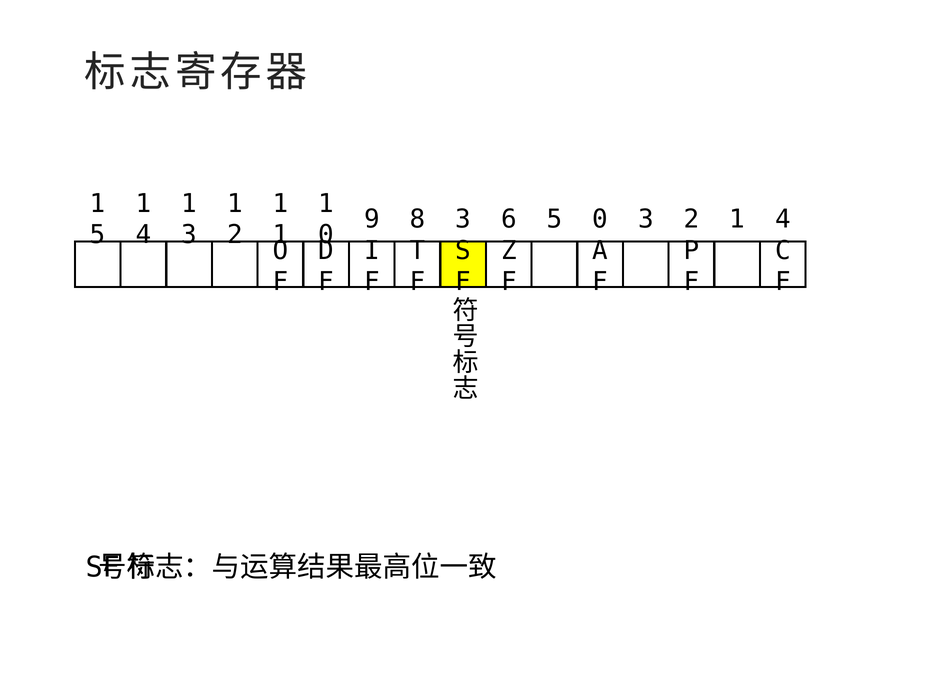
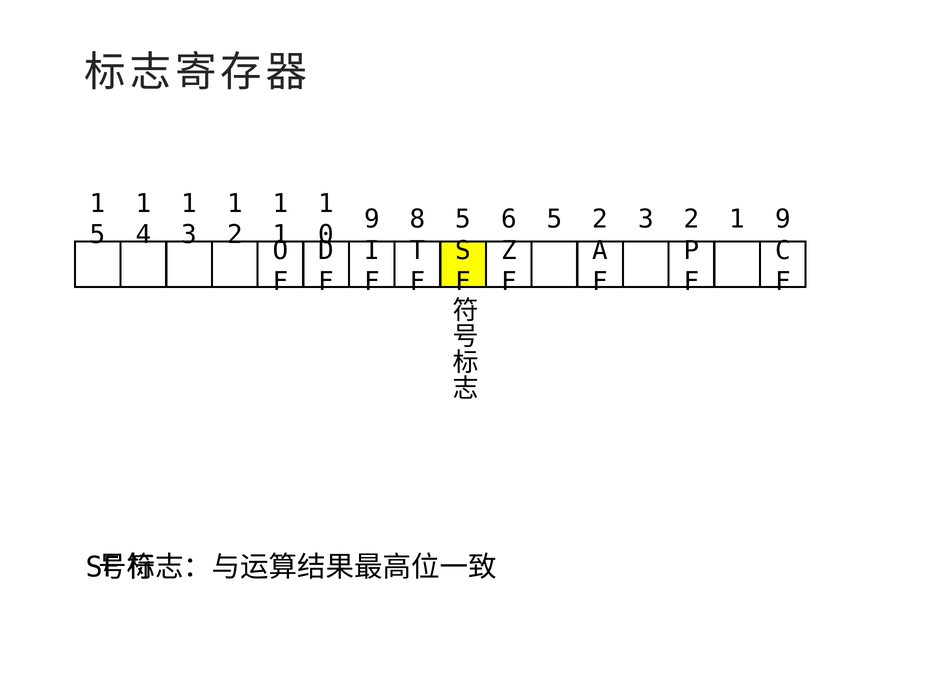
8 3: 3 -> 5
5 0: 0 -> 2
2 4: 4 -> 9
